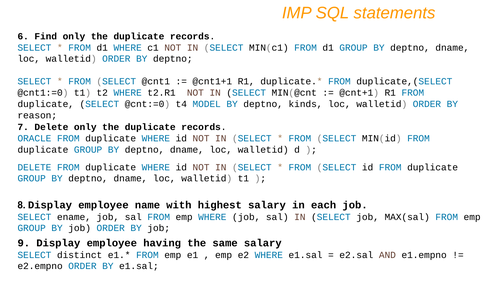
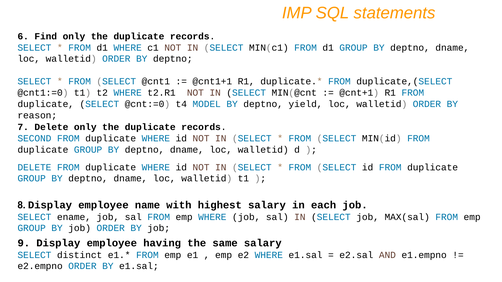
kinds: kinds -> yield
ORACLE: ORACLE -> SECOND
